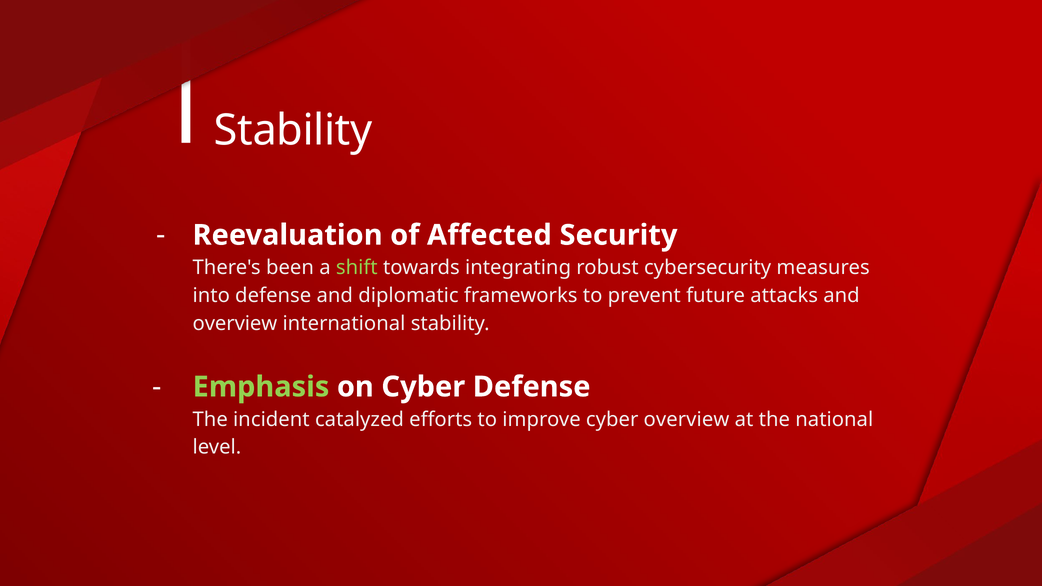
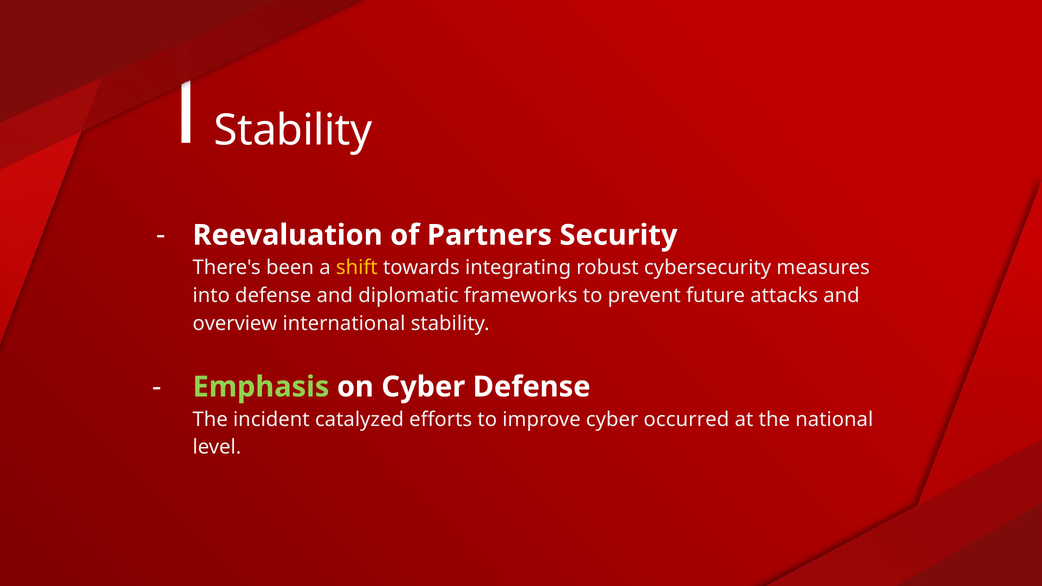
Affected: Affected -> Partners
shift colour: light green -> yellow
cyber overview: overview -> occurred
